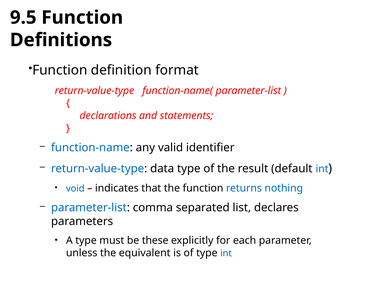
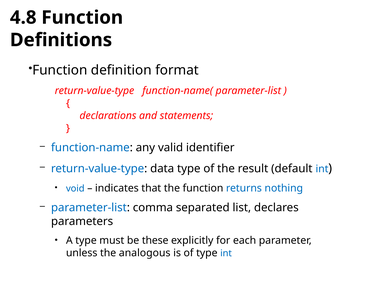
9.5: 9.5 -> 4.8
equivalent: equivalent -> analogous
